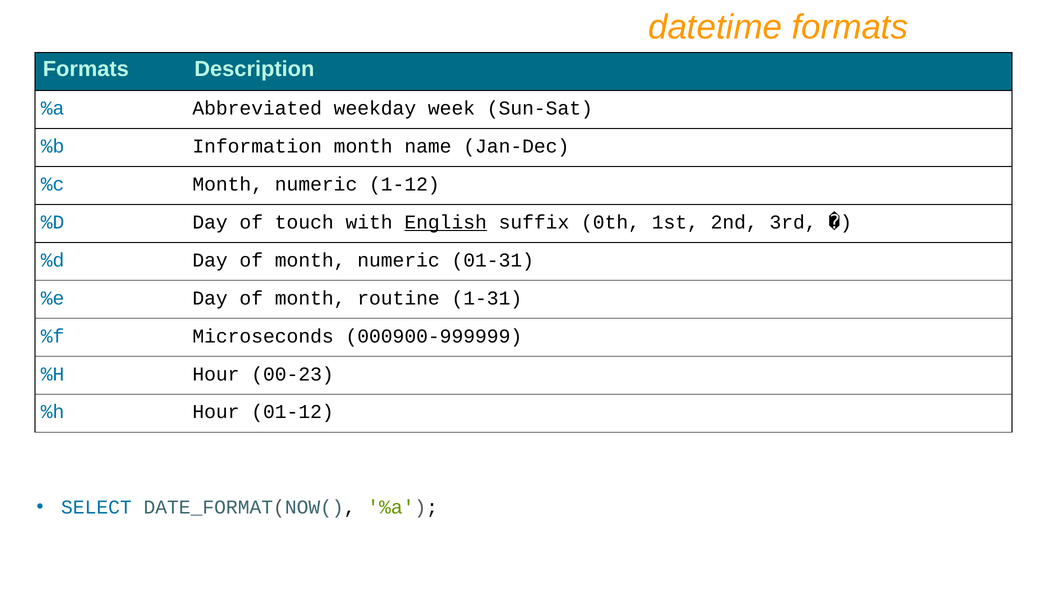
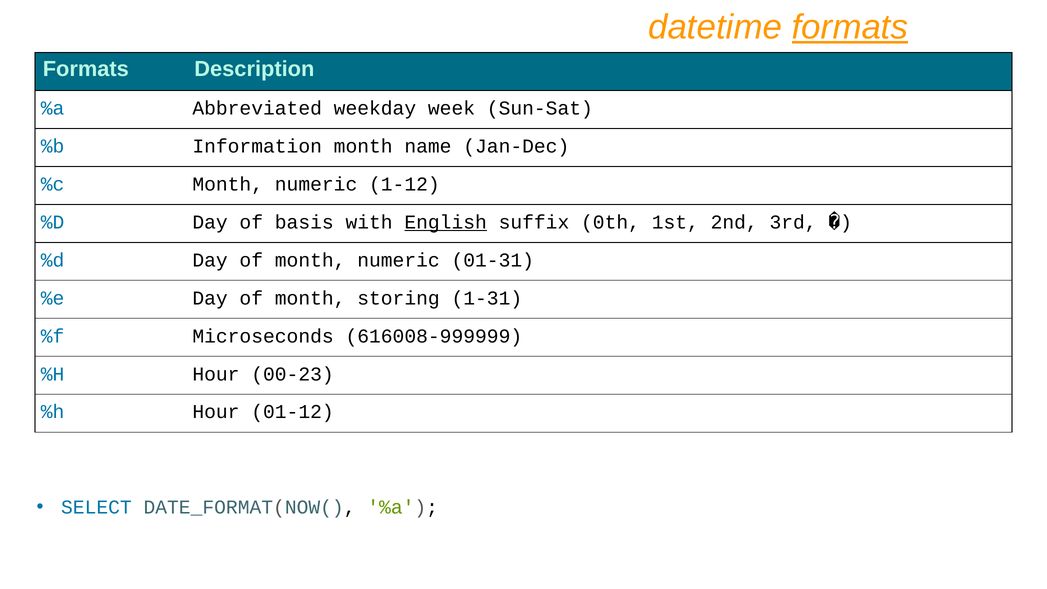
formats at (850, 27) underline: none -> present
touch: touch -> basis
routine: routine -> storing
000900-999999: 000900-999999 -> 616008-999999
